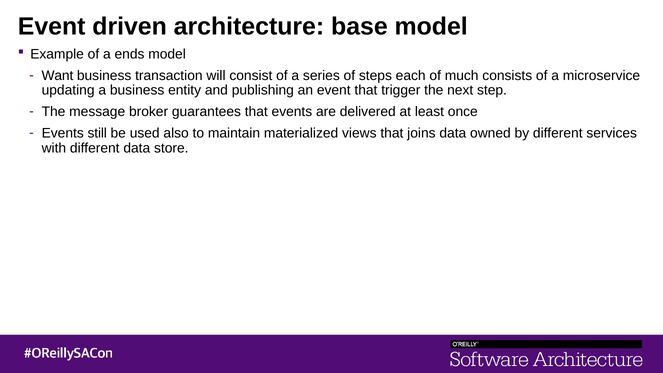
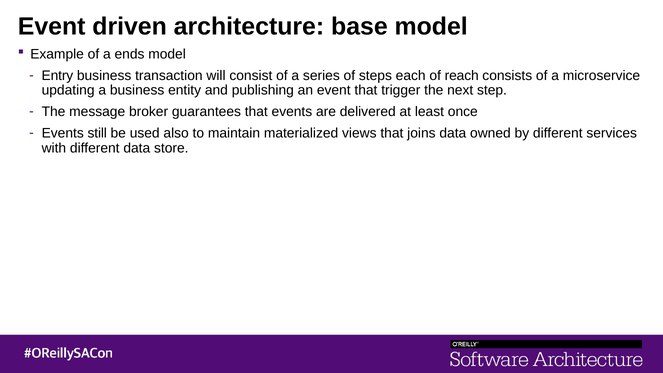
Want: Want -> Entry
much: much -> reach
